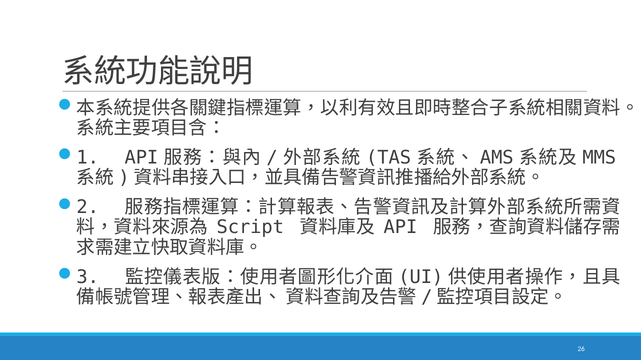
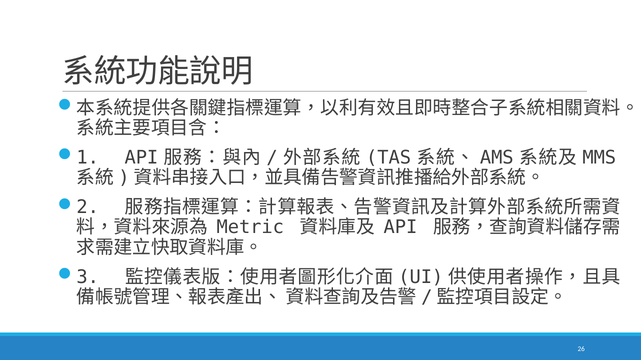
Script: Script -> Metric
